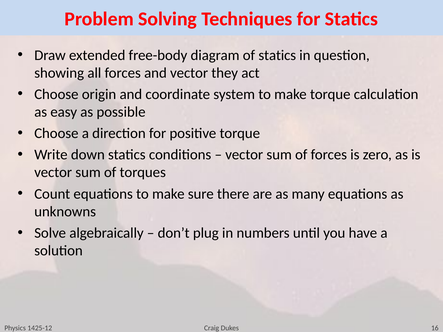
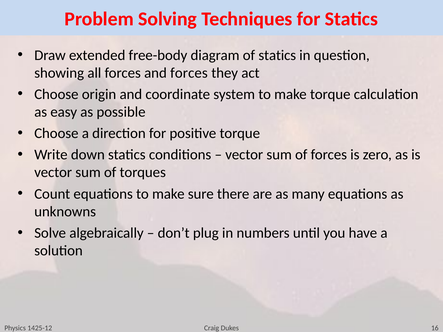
and vector: vector -> forces
